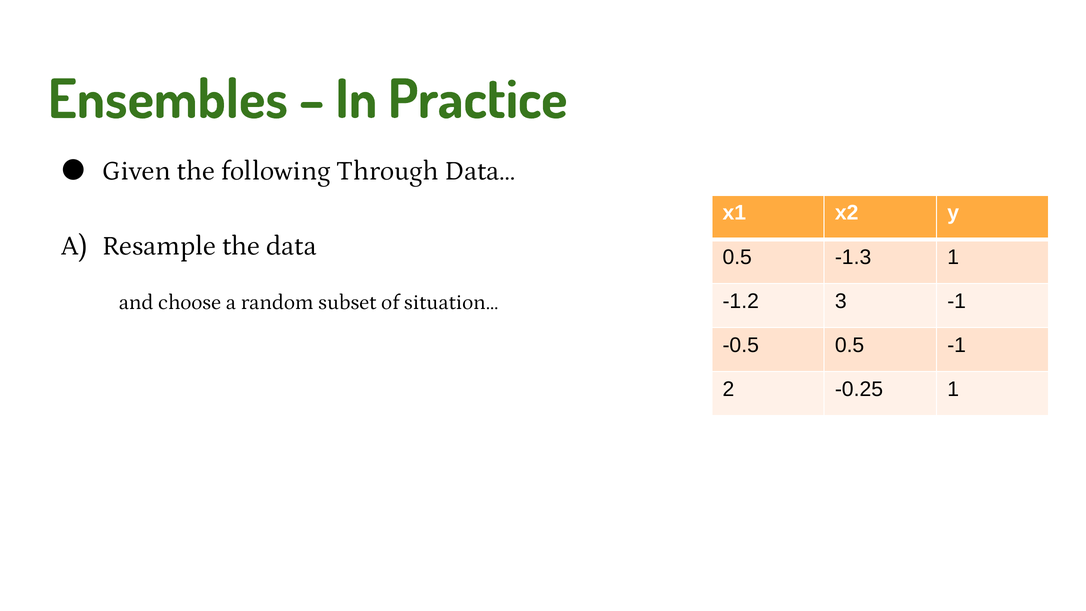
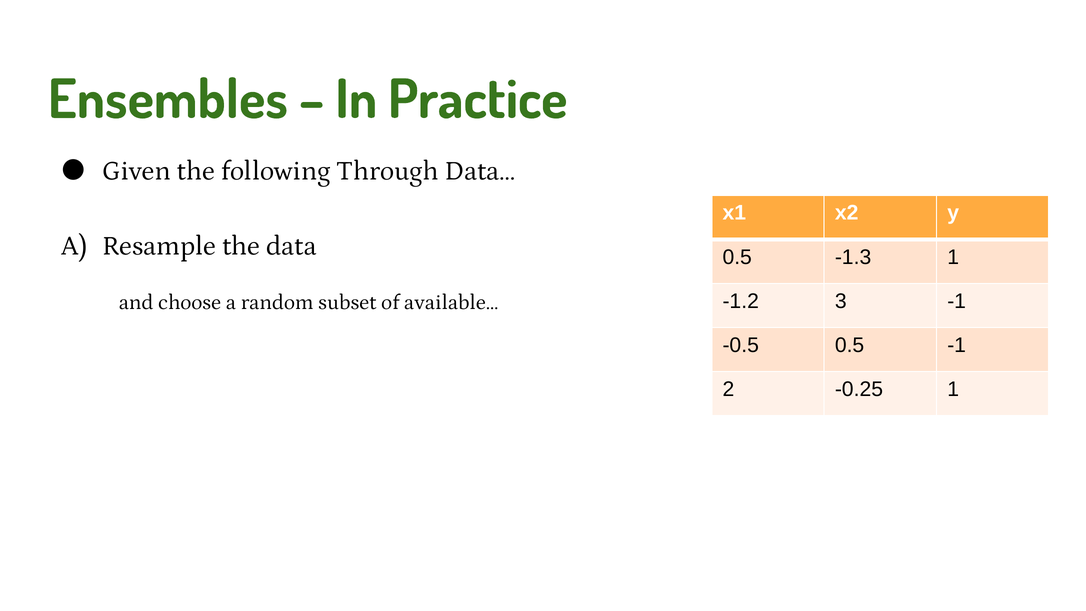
situation…: situation… -> available…
